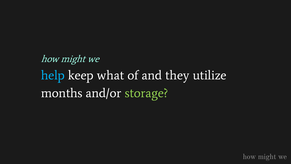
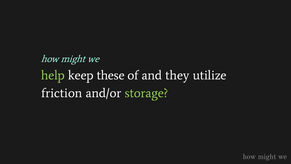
help colour: light blue -> light green
what: what -> these
months: months -> friction
